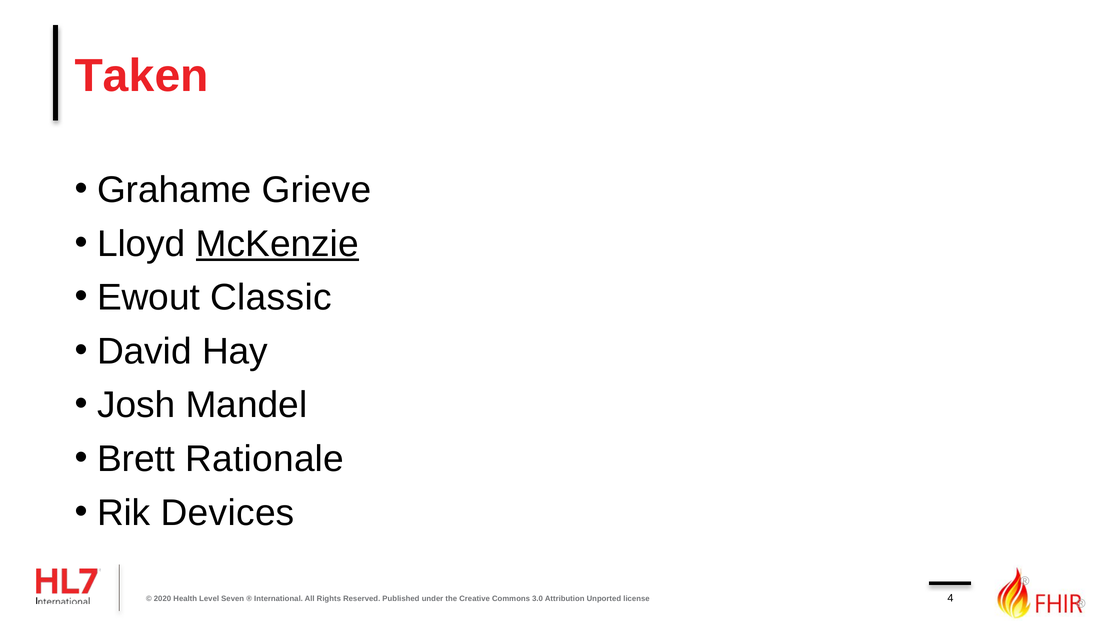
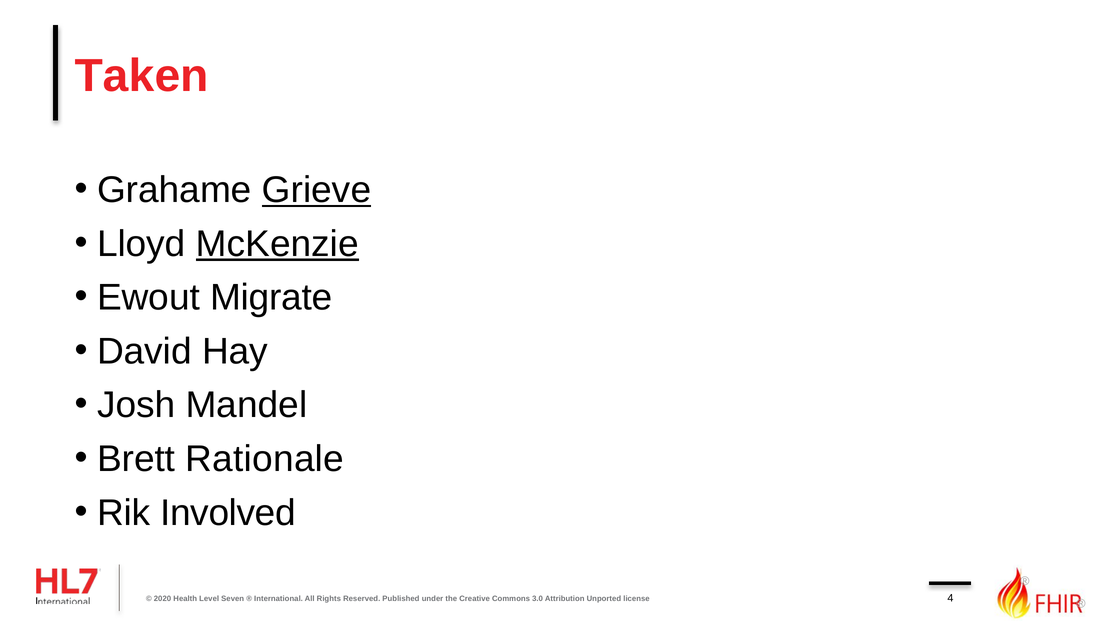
Grieve underline: none -> present
Classic: Classic -> Migrate
Devices: Devices -> Involved
